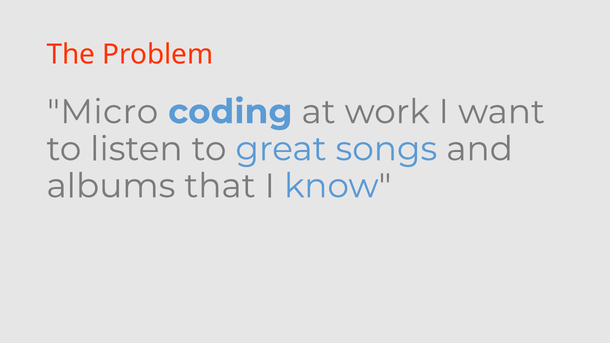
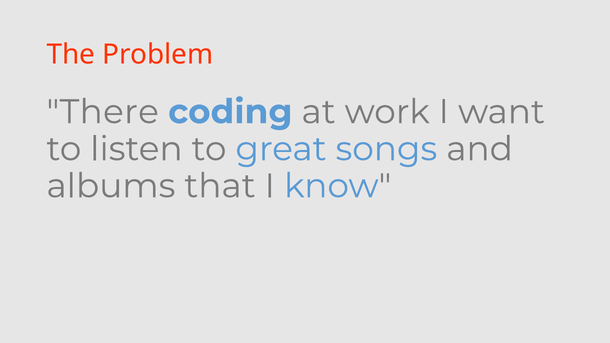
Micro: Micro -> There
